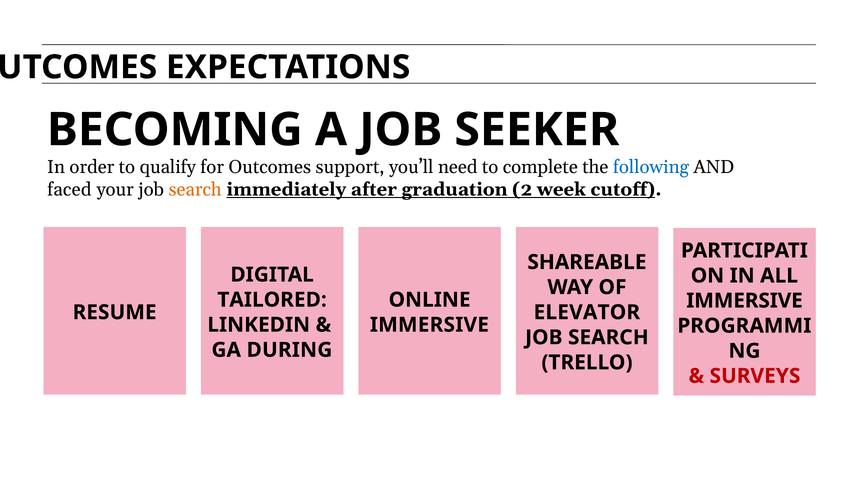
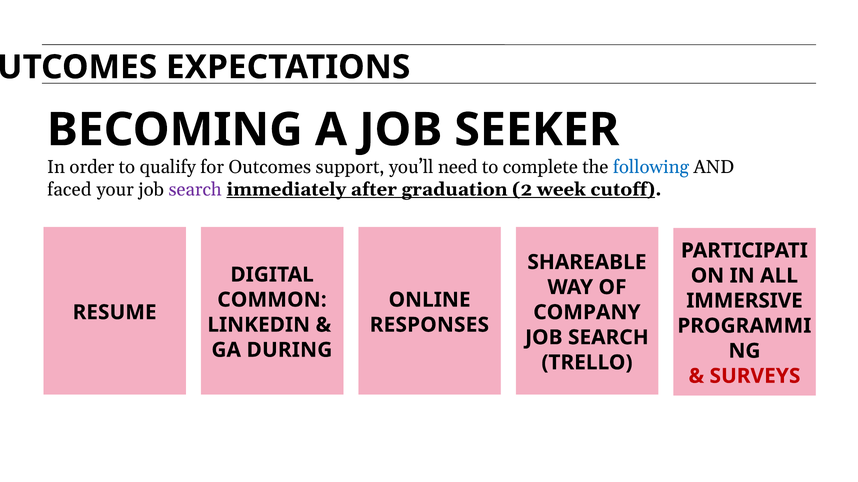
search at (195, 189) colour: orange -> purple
TAILORED: TAILORED -> COMMON
ELEVATOR: ELEVATOR -> COMPANY
IMMERSIVE at (429, 325): IMMERSIVE -> RESPONSES
